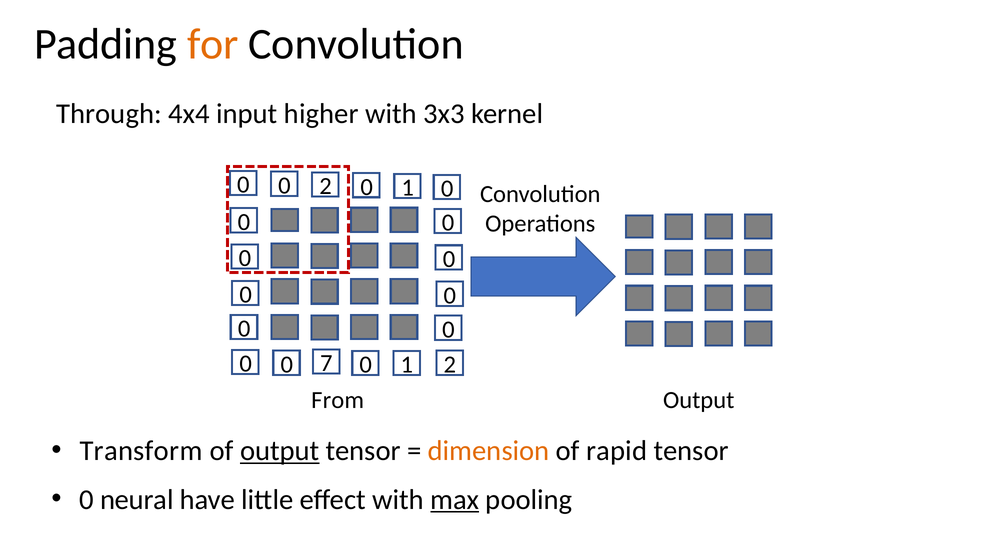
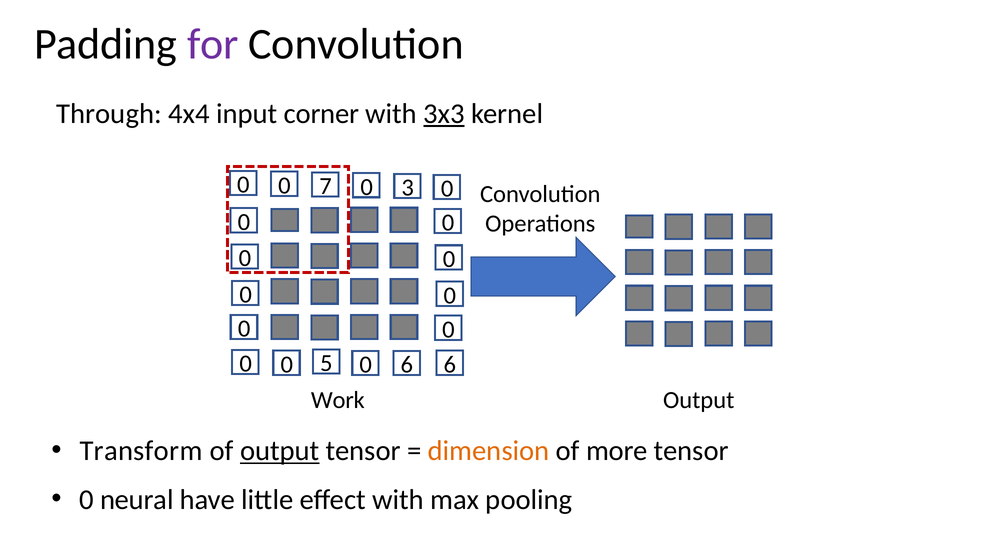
for colour: orange -> purple
higher: higher -> corner
3x3 underline: none -> present
2 at (325, 186): 2 -> 7
1 at (408, 188): 1 -> 3
2 at (450, 364): 2 -> 6
7: 7 -> 5
1 at (407, 365): 1 -> 6
From: From -> Work
rapid: rapid -> more
max underline: present -> none
